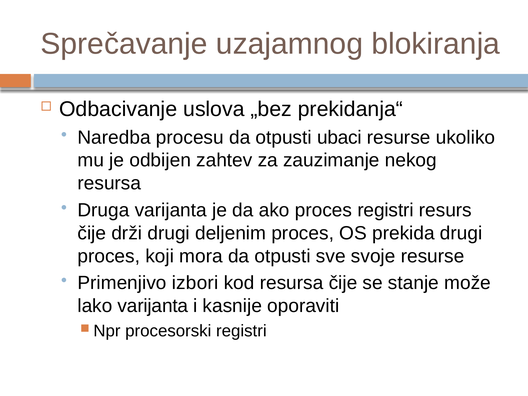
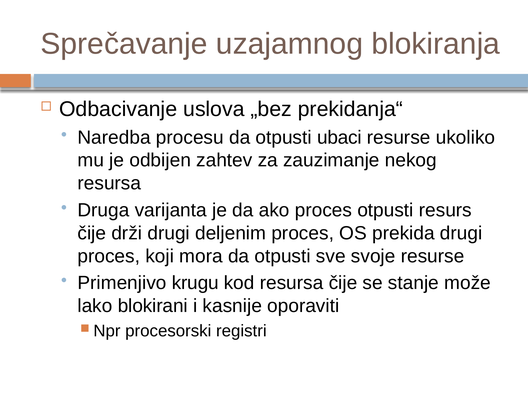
proces registri: registri -> otpusti
izbori: izbori -> krugu
lako varijanta: varijanta -> blokirani
